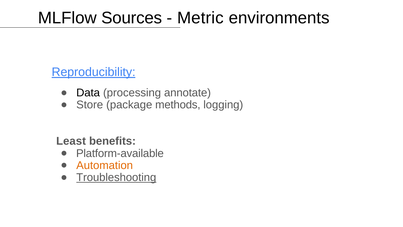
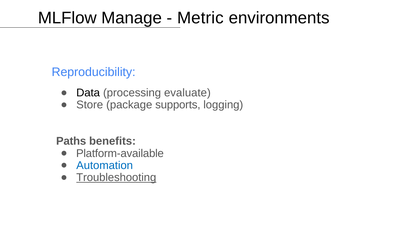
Sources: Sources -> Manage
Reproducibility underline: present -> none
annotate: annotate -> evaluate
methods: methods -> supports
Least: Least -> Paths
Automation colour: orange -> blue
